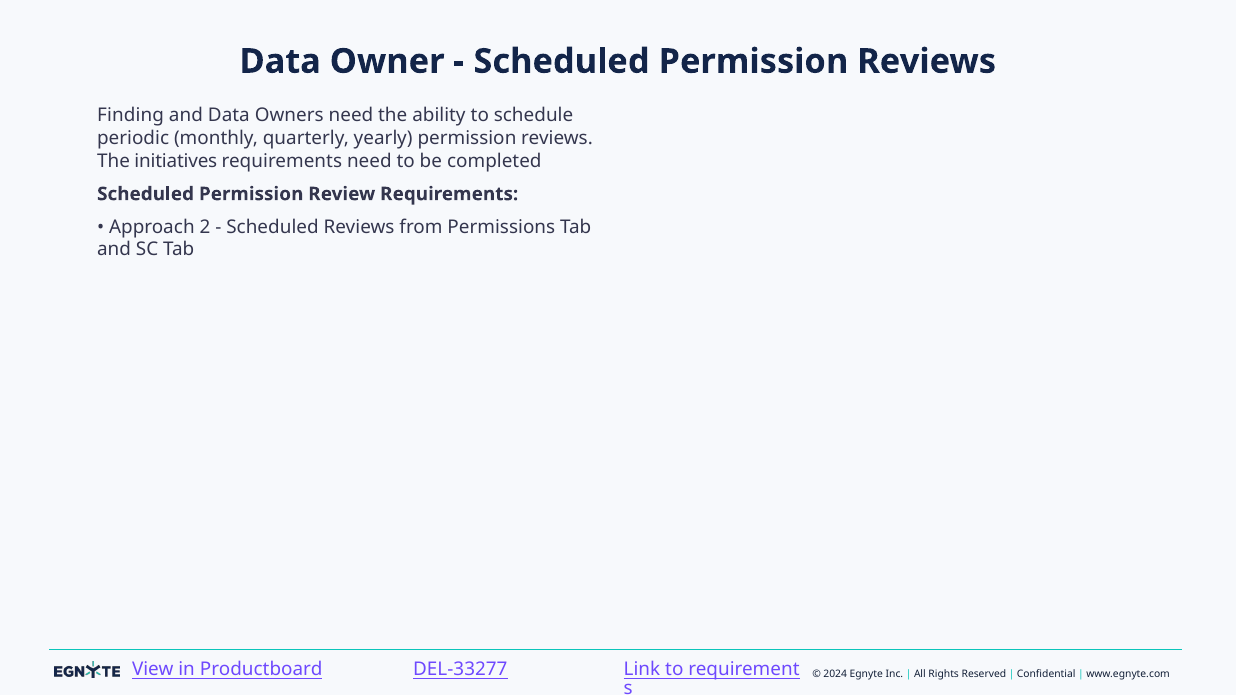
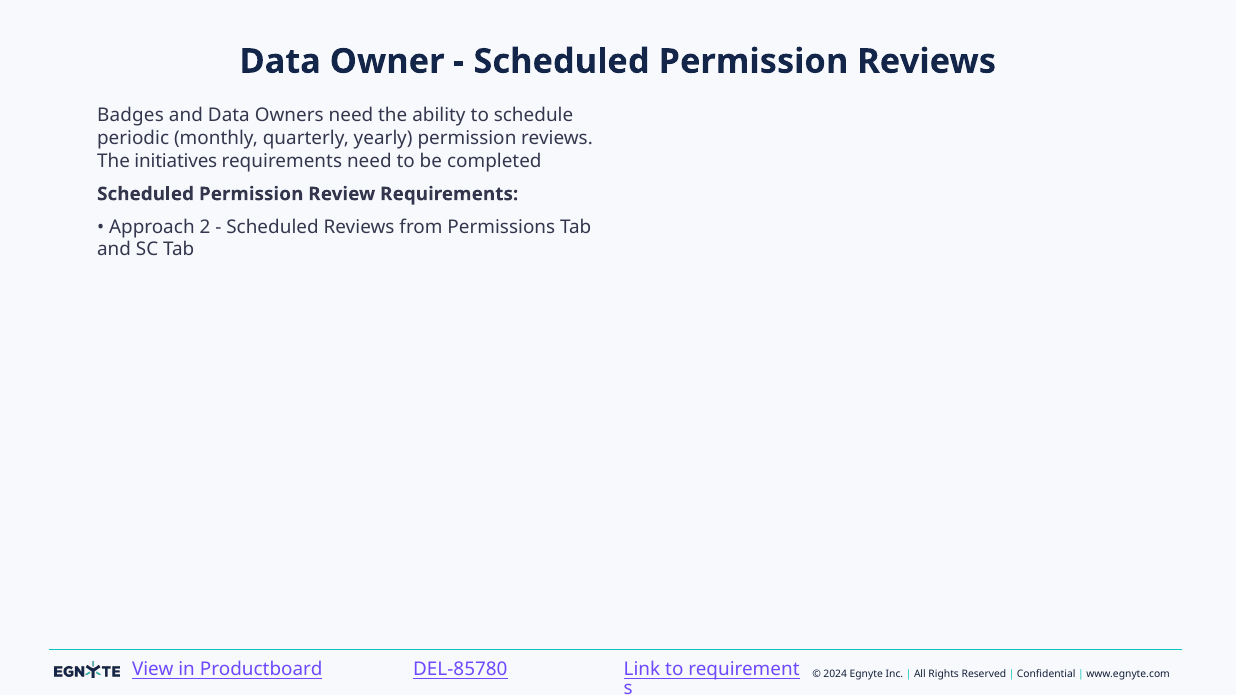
Finding: Finding -> Badges
DEL-33277: DEL-33277 -> DEL-85780
